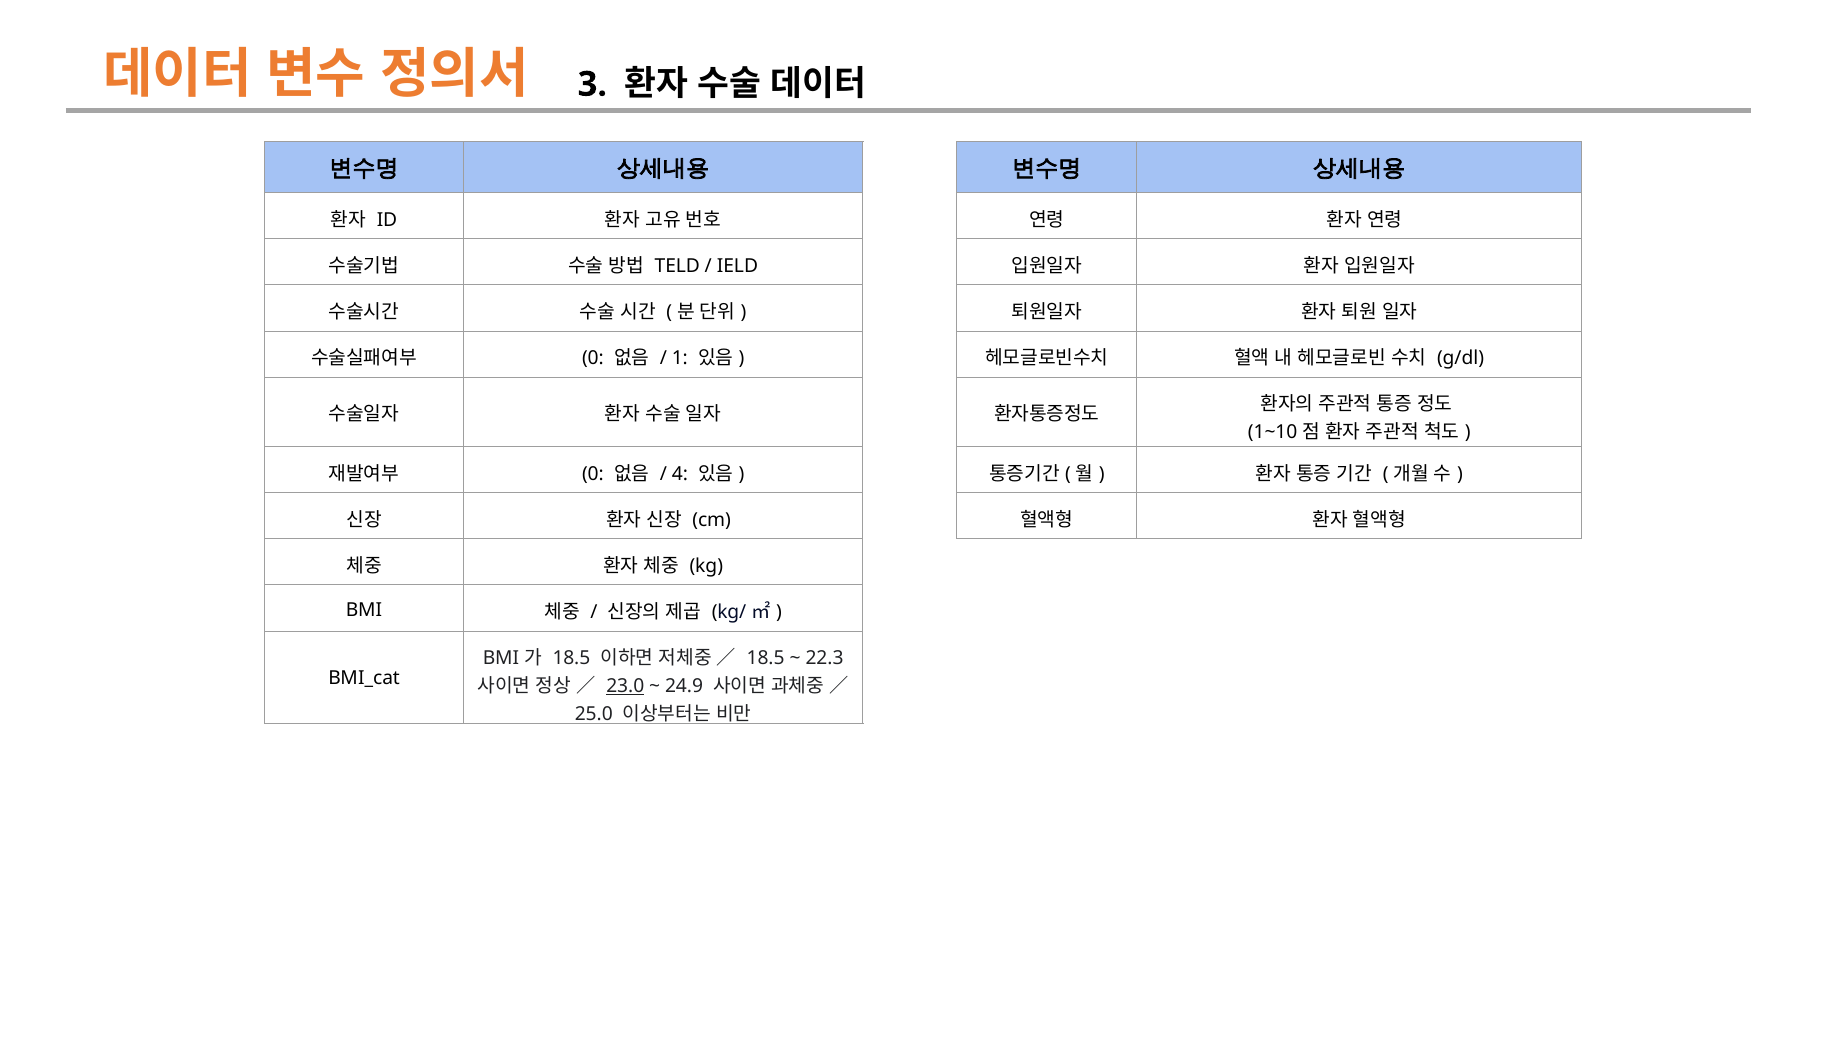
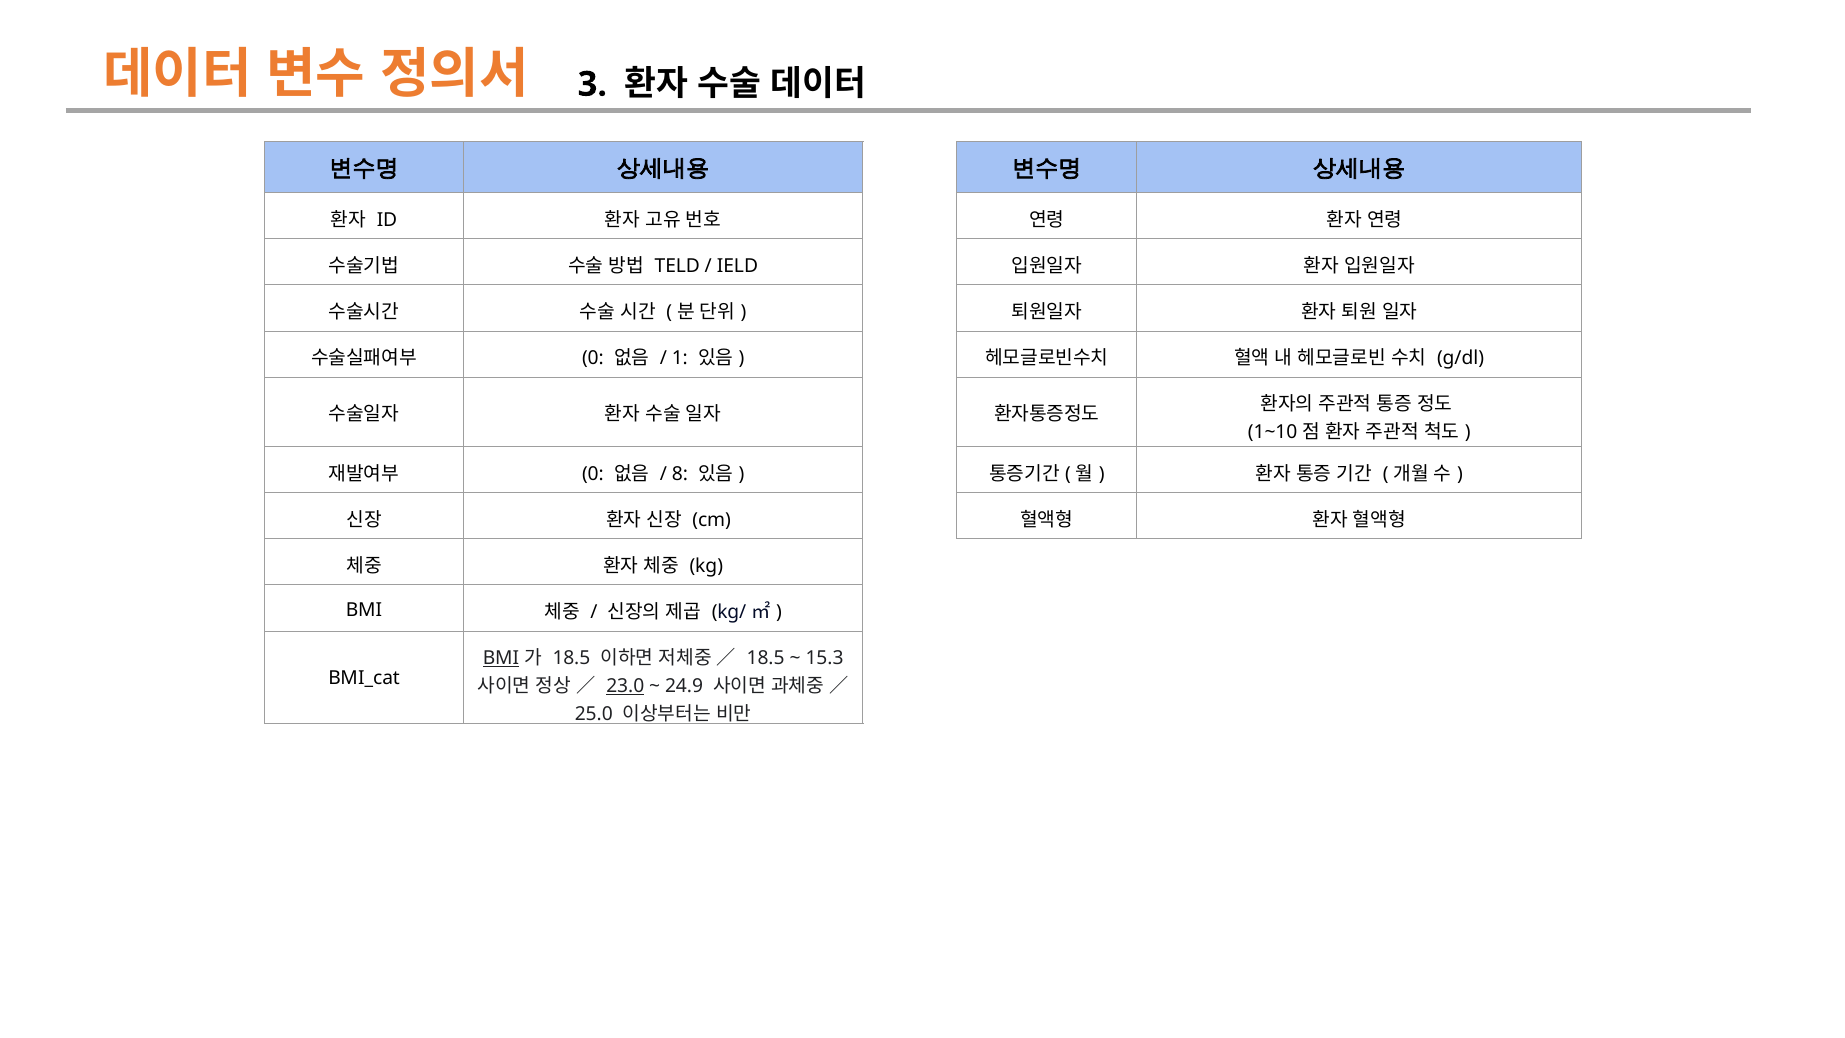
4: 4 -> 8
BMI at (501, 658) underline: none -> present
22.3: 22.3 -> 15.3
